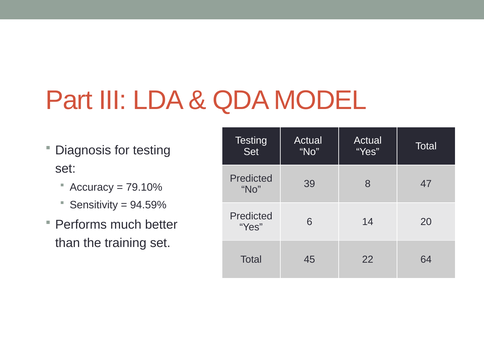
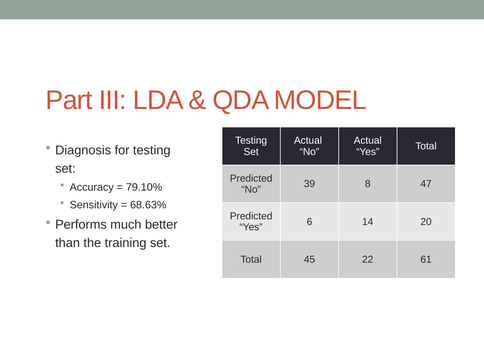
94.59%: 94.59% -> 68.63%
64: 64 -> 61
